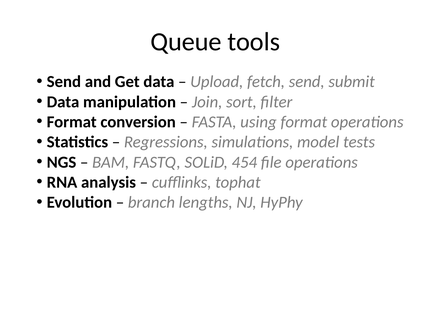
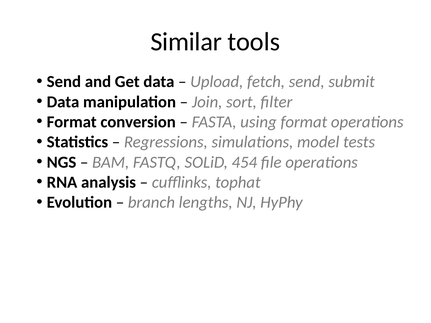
Queue: Queue -> Similar
